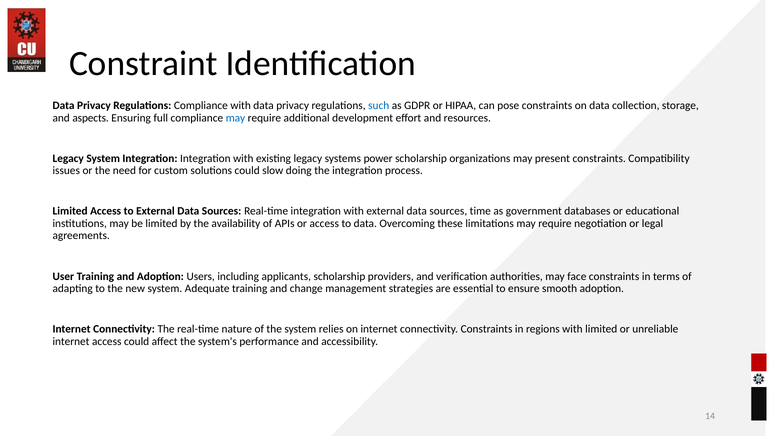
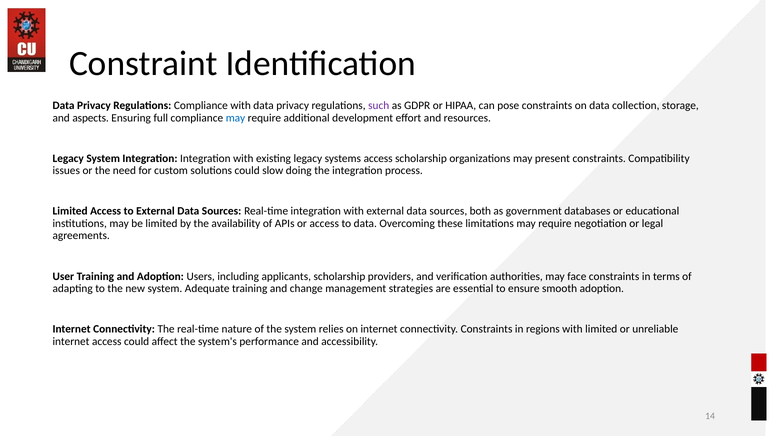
such colour: blue -> purple
systems power: power -> access
time: time -> both
